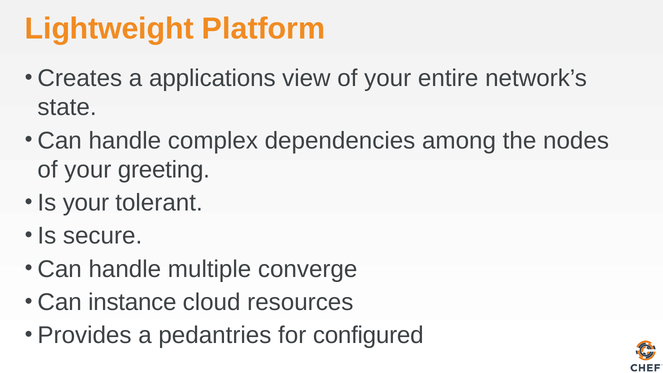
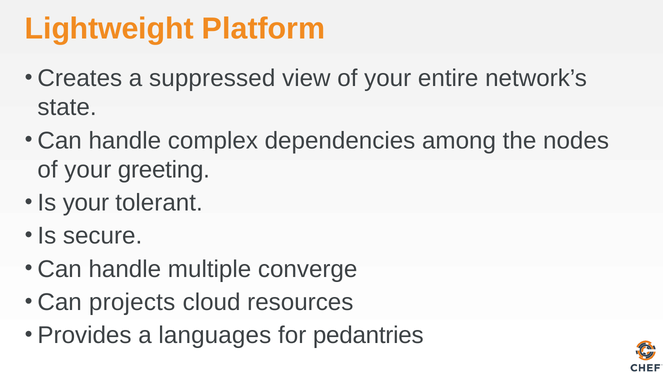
applications: applications -> suppressed
instance: instance -> projects
pedantries: pedantries -> languages
configured: configured -> pedantries
